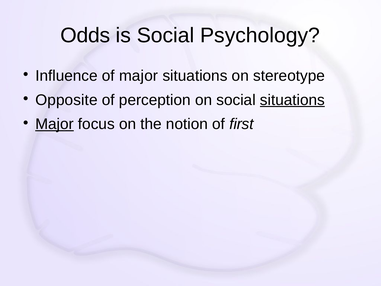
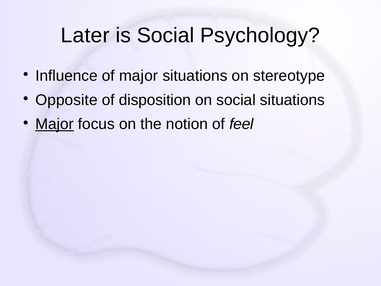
Odds: Odds -> Later
perception: perception -> disposition
situations at (292, 100) underline: present -> none
first: first -> feel
